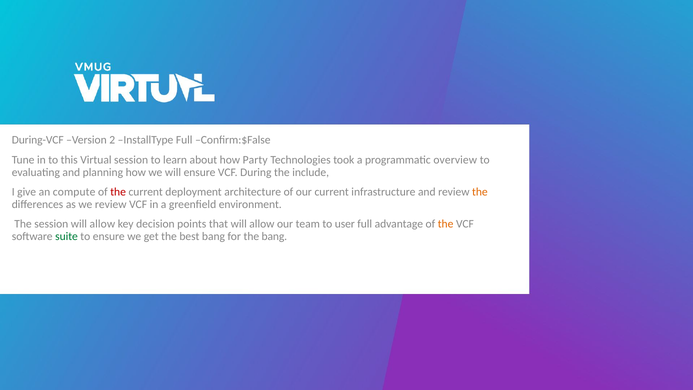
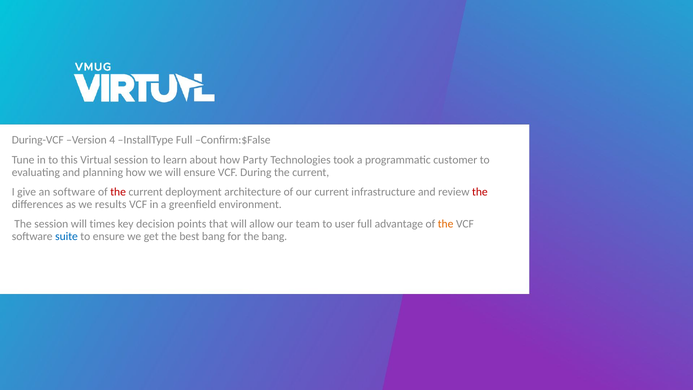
2: 2 -> 4
overview: overview -> customer
During the include: include -> current
an compute: compute -> software
the at (480, 192) colour: orange -> red
we review: review -> results
session will allow: allow -> times
suite colour: green -> blue
